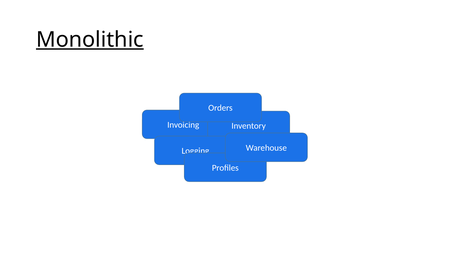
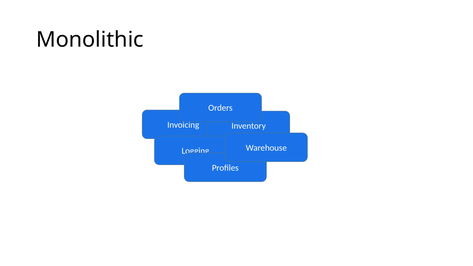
Monolithic underline: present -> none
